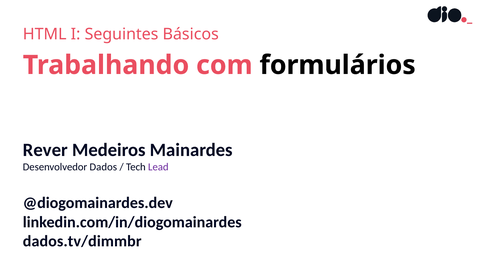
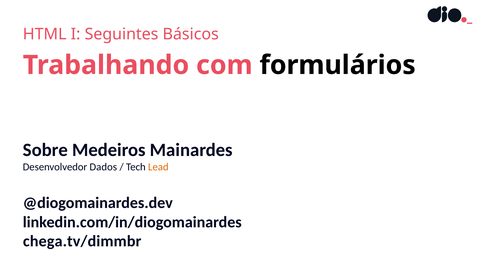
Rever: Rever -> Sobre
Lead colour: purple -> orange
dados.tv/dimmbr: dados.tv/dimmbr -> chega.tv/dimmbr
